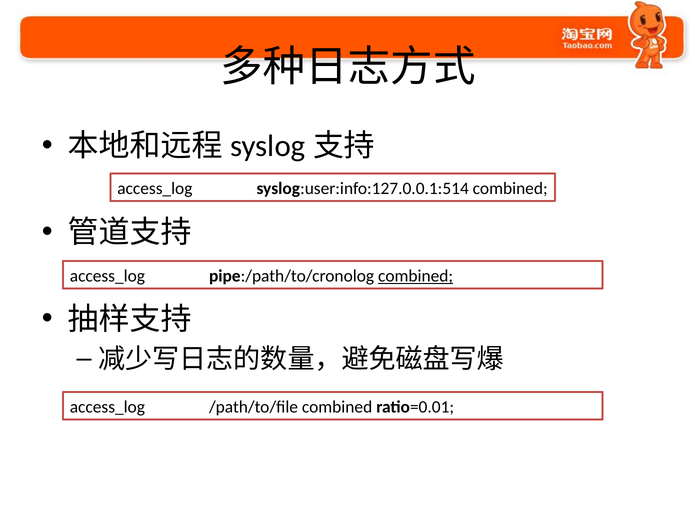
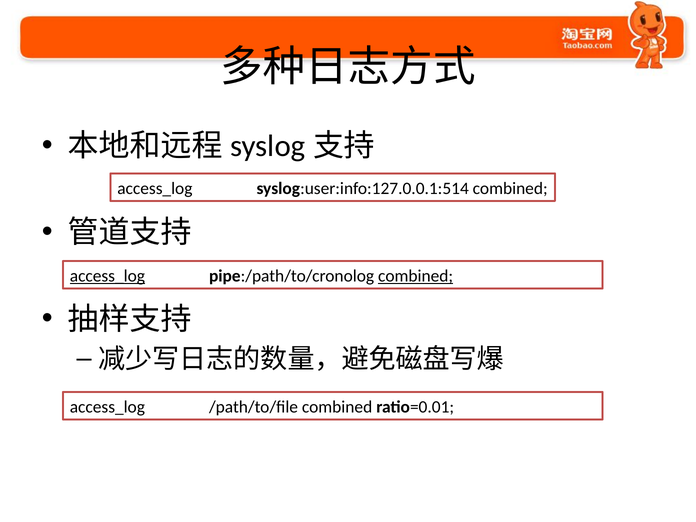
access_log at (107, 276) underline: none -> present
